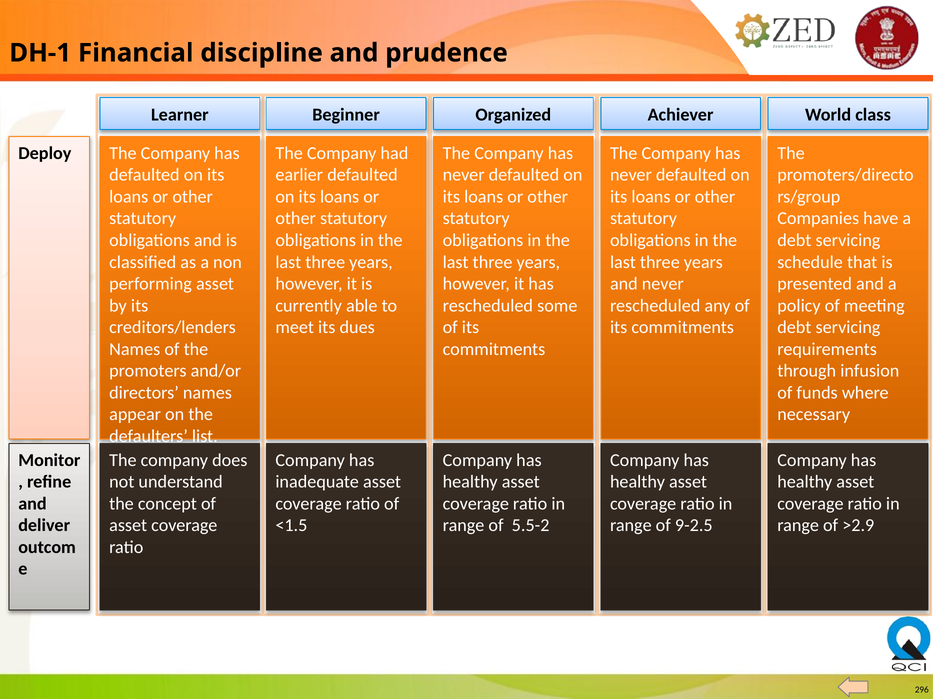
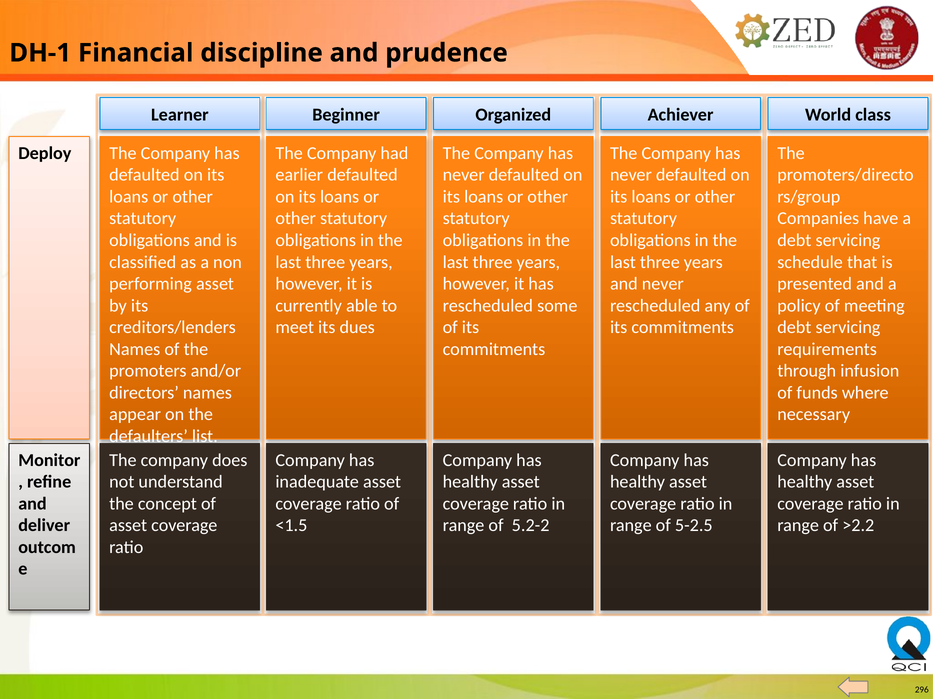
5.5-2: 5.5-2 -> 5.2-2
9-2.5: 9-2.5 -> 5-2.5
>2.9: >2.9 -> >2.2
